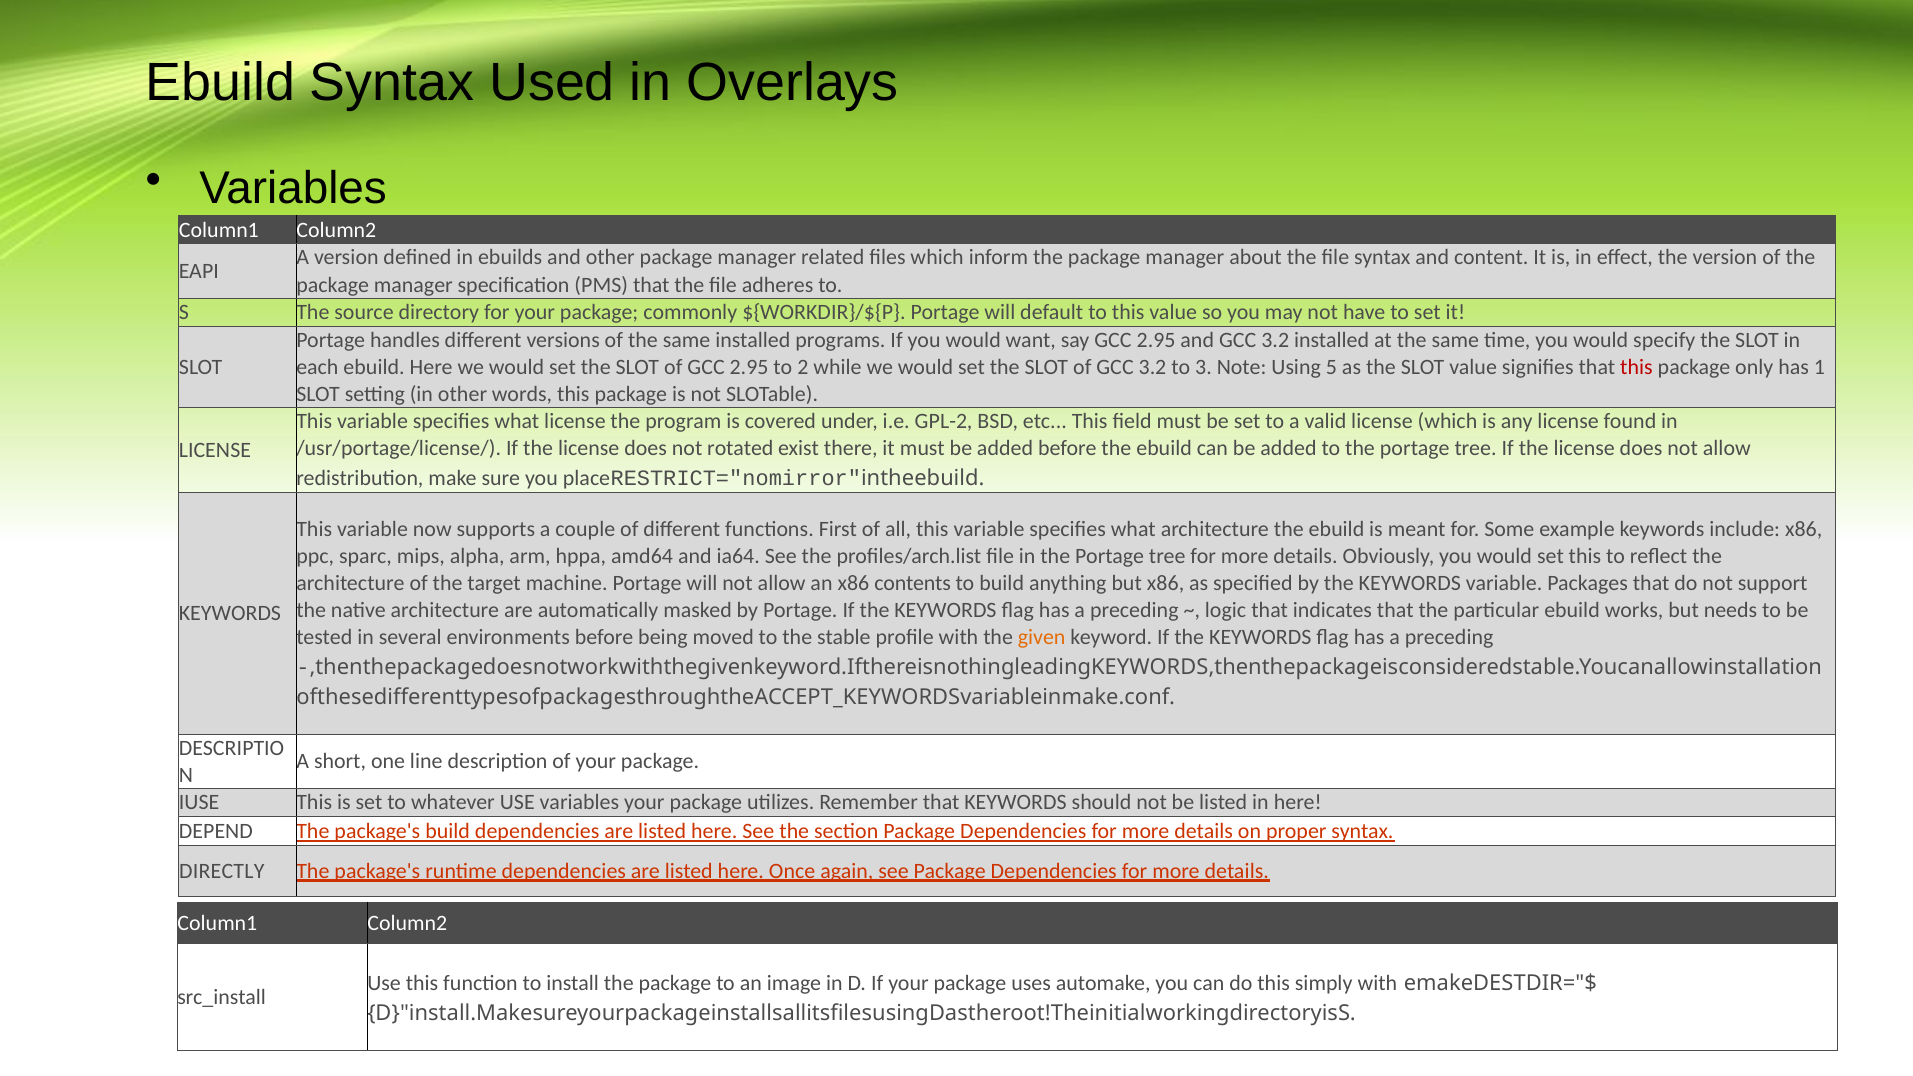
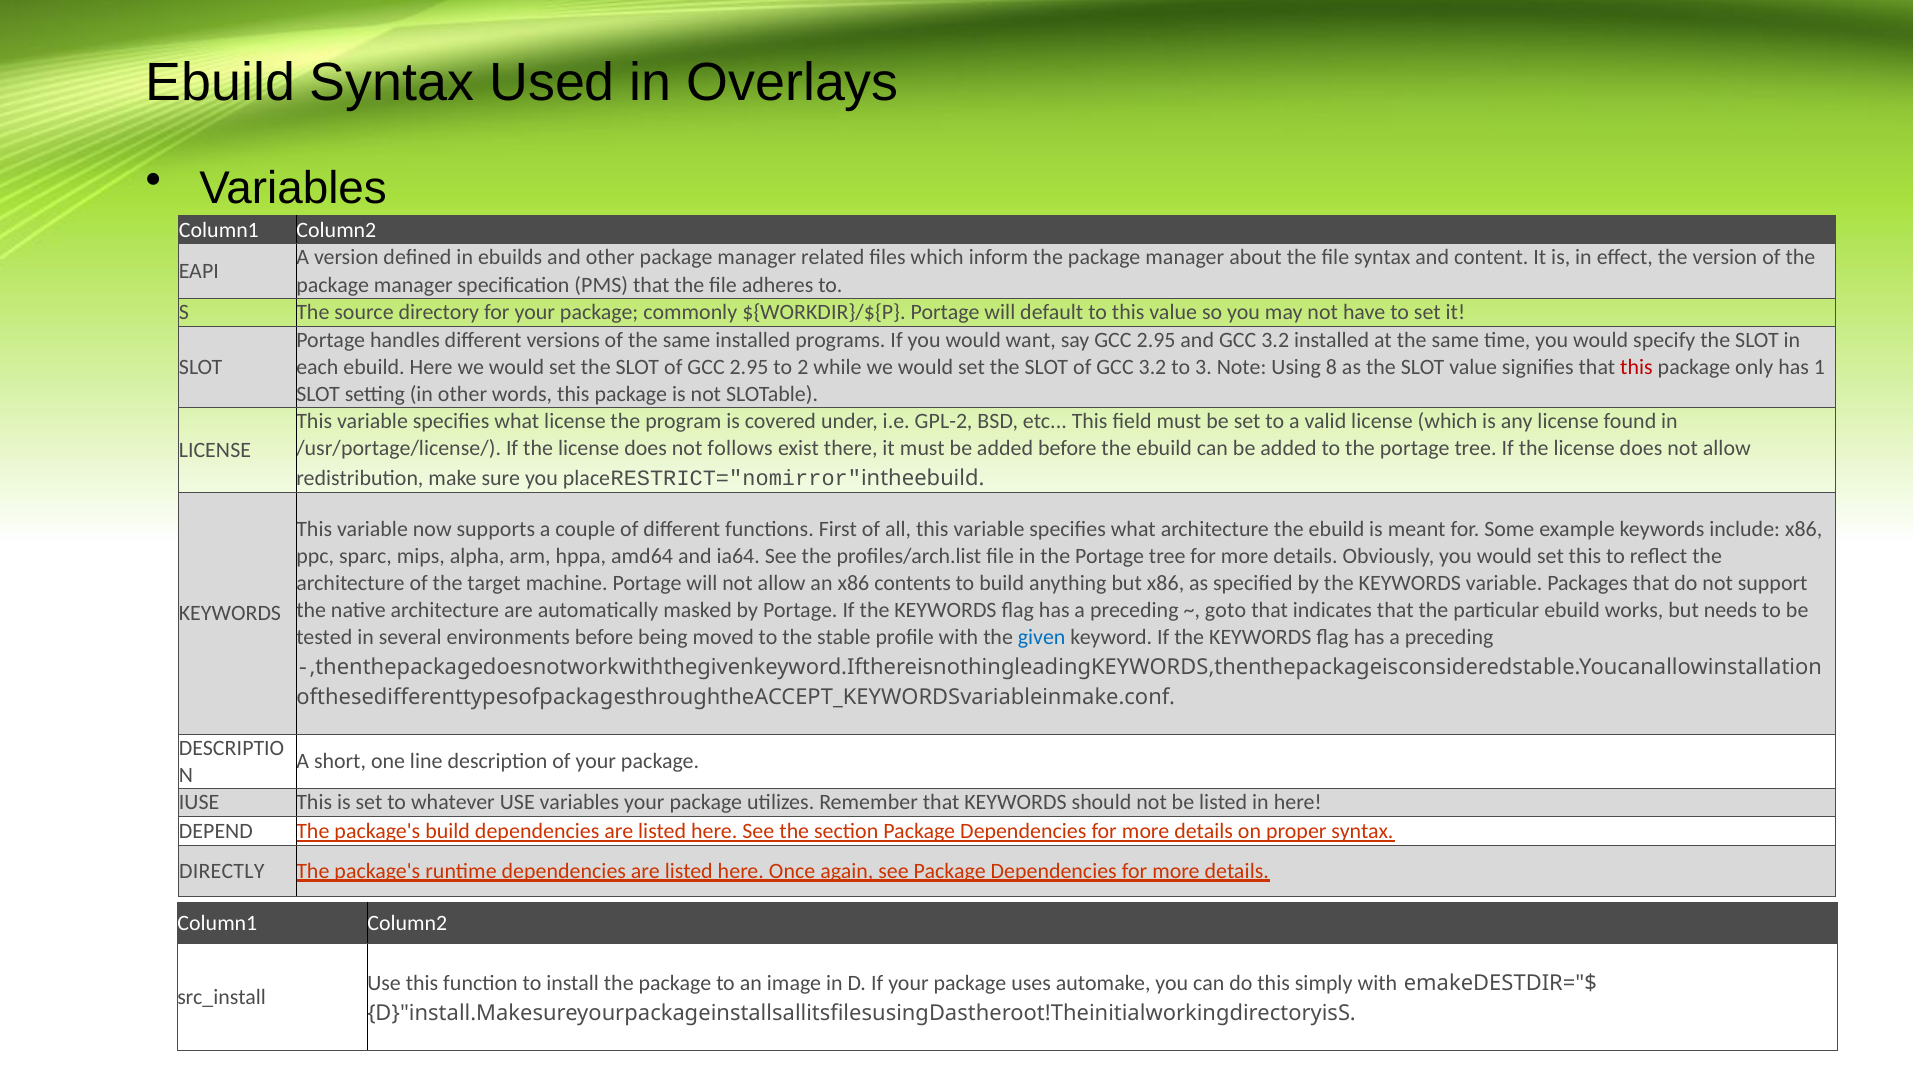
5: 5 -> 8
rotated: rotated -> follows
logic: logic -> goto
given colour: orange -> blue
